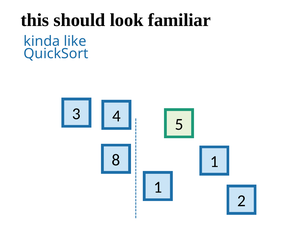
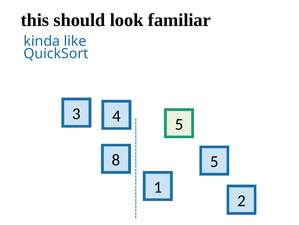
8 1: 1 -> 5
